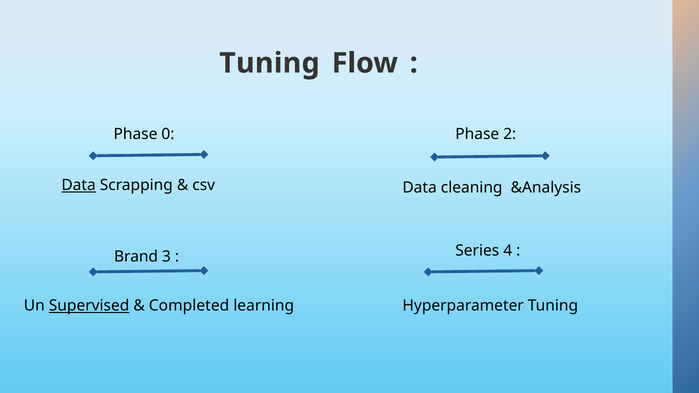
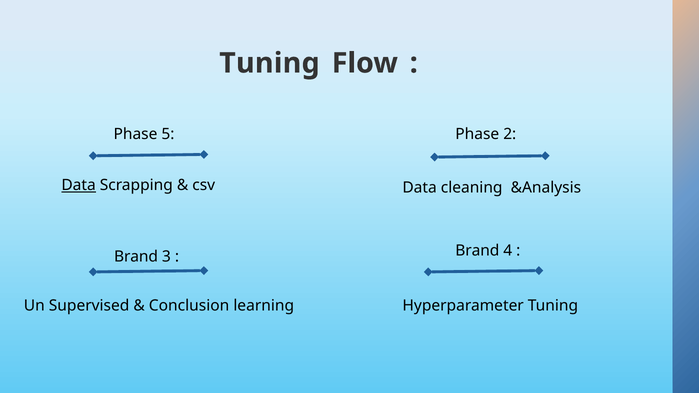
0: 0 -> 5
Series at (477, 251): Series -> Brand
Supervised underline: present -> none
Completed: Completed -> Conclusion
